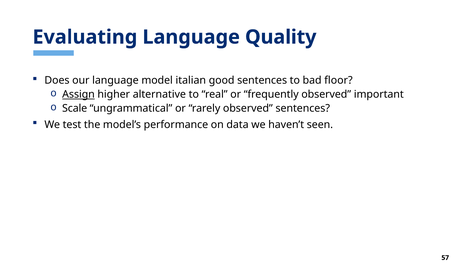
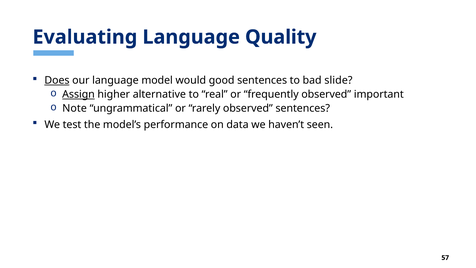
Does underline: none -> present
italian: italian -> would
floor: floor -> slide
Scale: Scale -> Note
